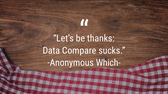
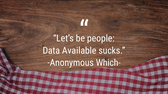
thanks: thanks -> people
Compare: Compare -> Available
